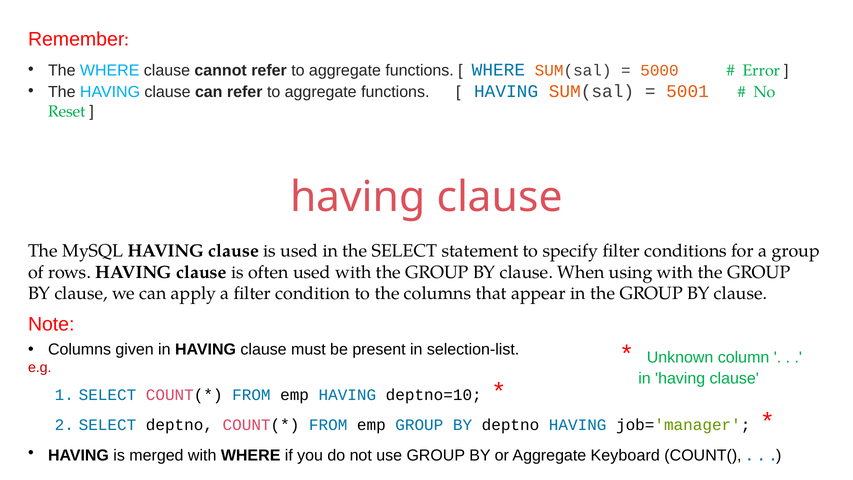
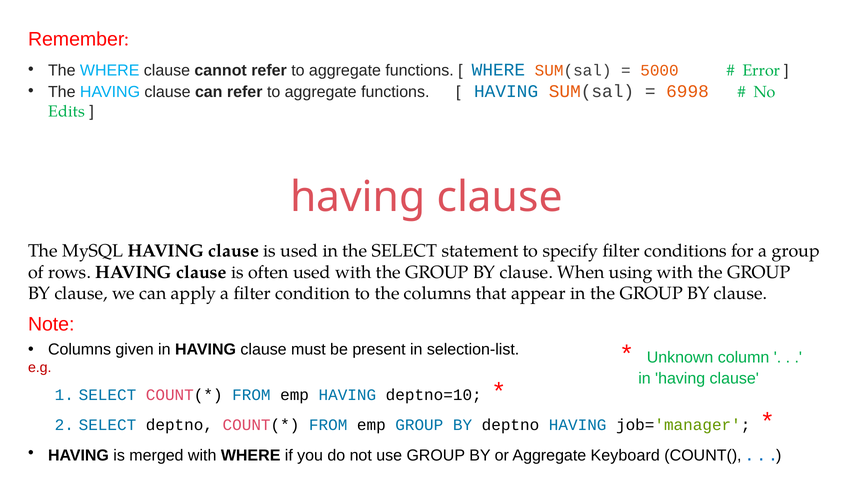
5001: 5001 -> 6998
Reset: Reset -> Edits
